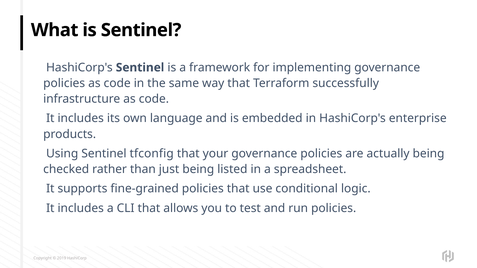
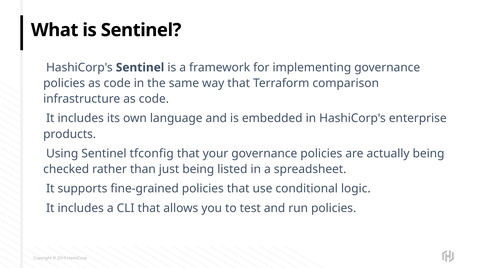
successfully: successfully -> comparison
